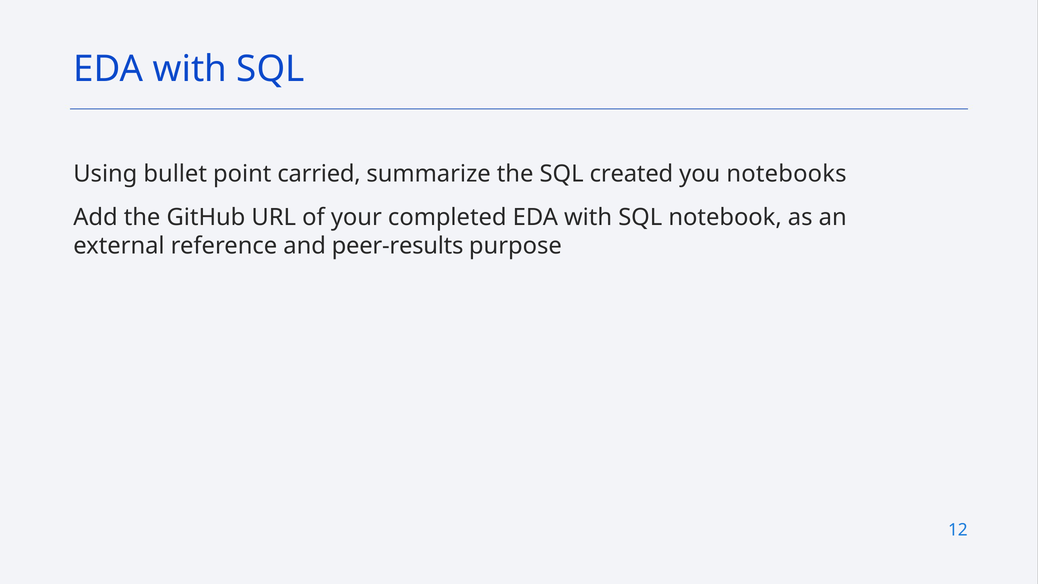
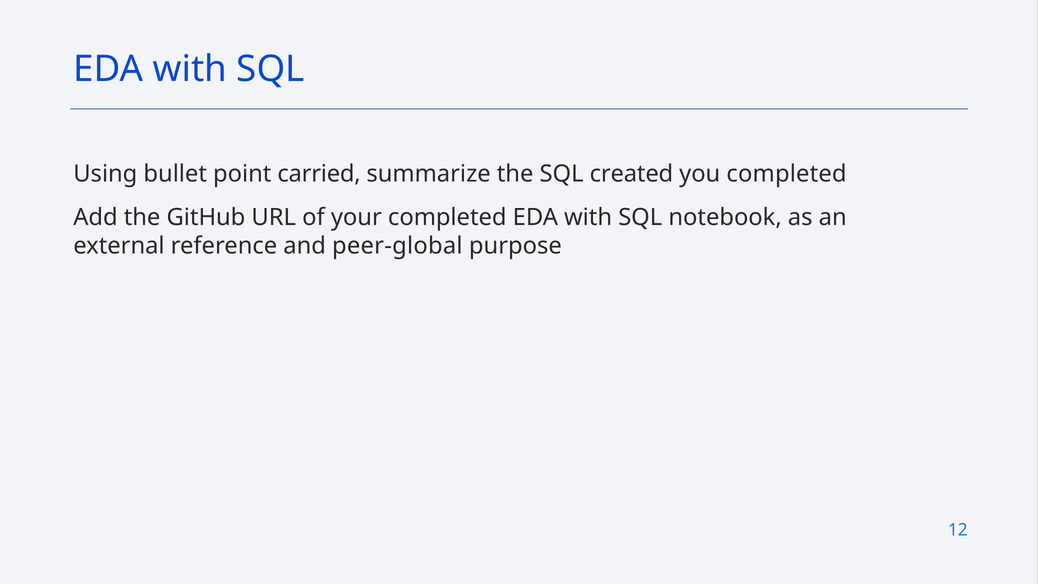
you notebooks: notebooks -> completed
peer-results: peer-results -> peer-global
